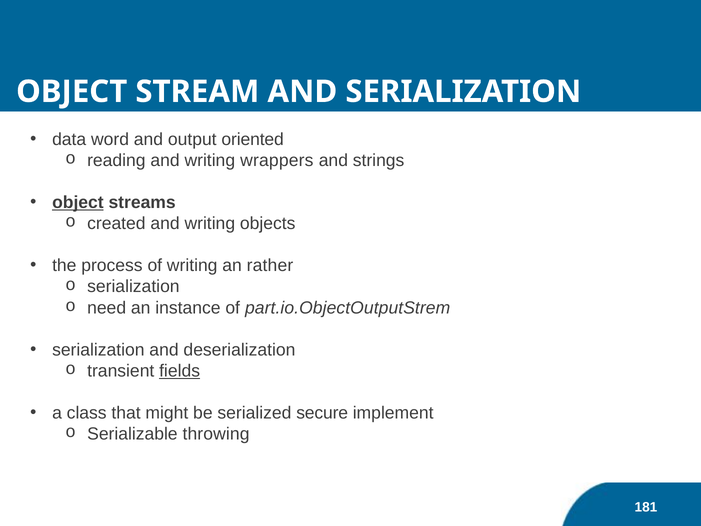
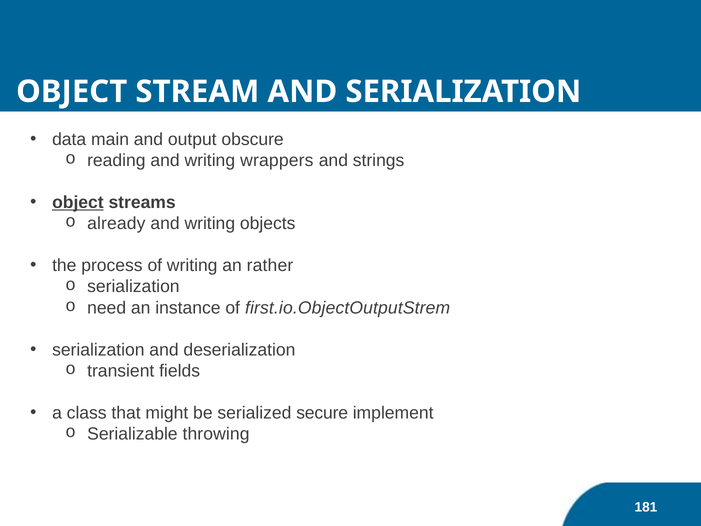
word: word -> main
oriented: oriented -> obscure
created: created -> already
part.io.ObjectOutputStrem: part.io.ObjectOutputStrem -> first.io.ObjectOutputStrem
fields underline: present -> none
